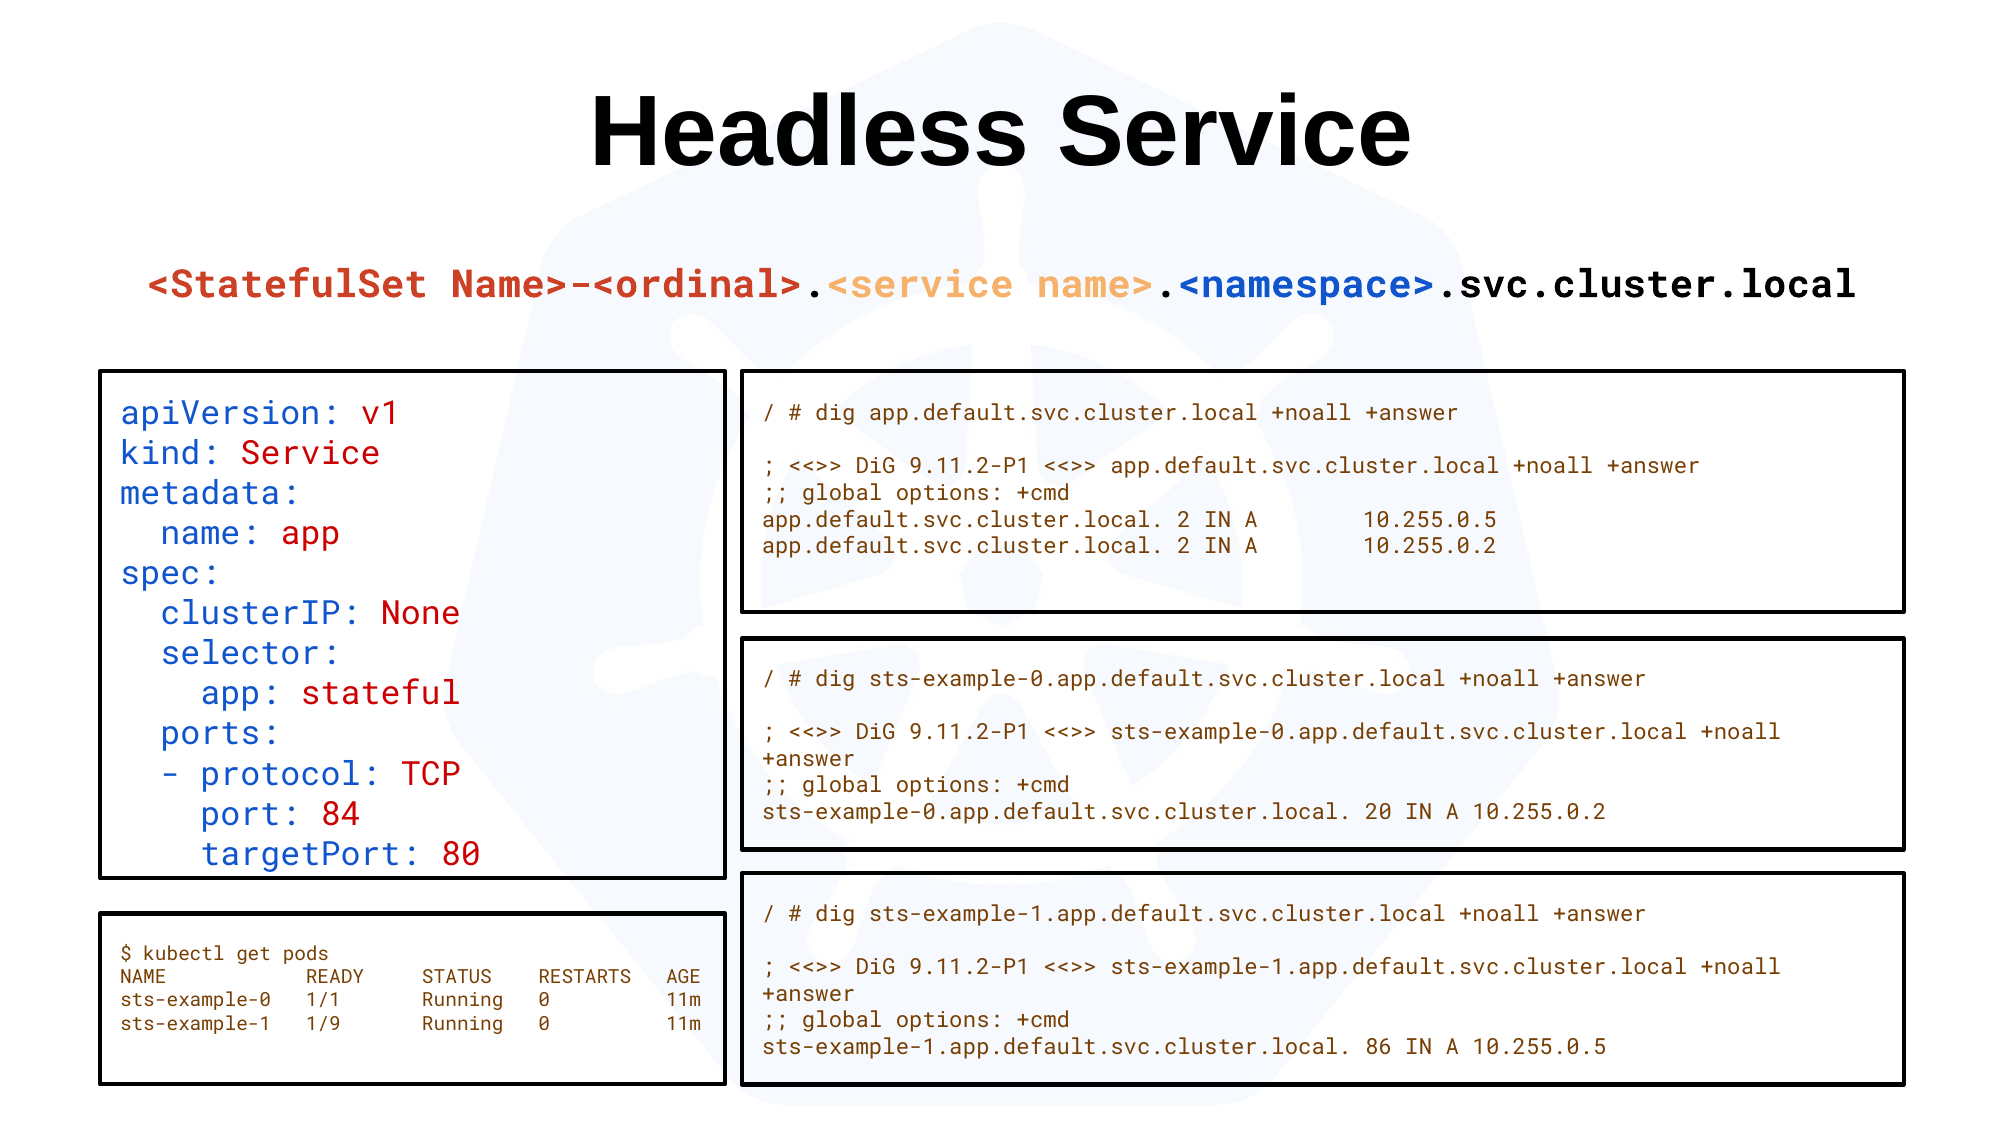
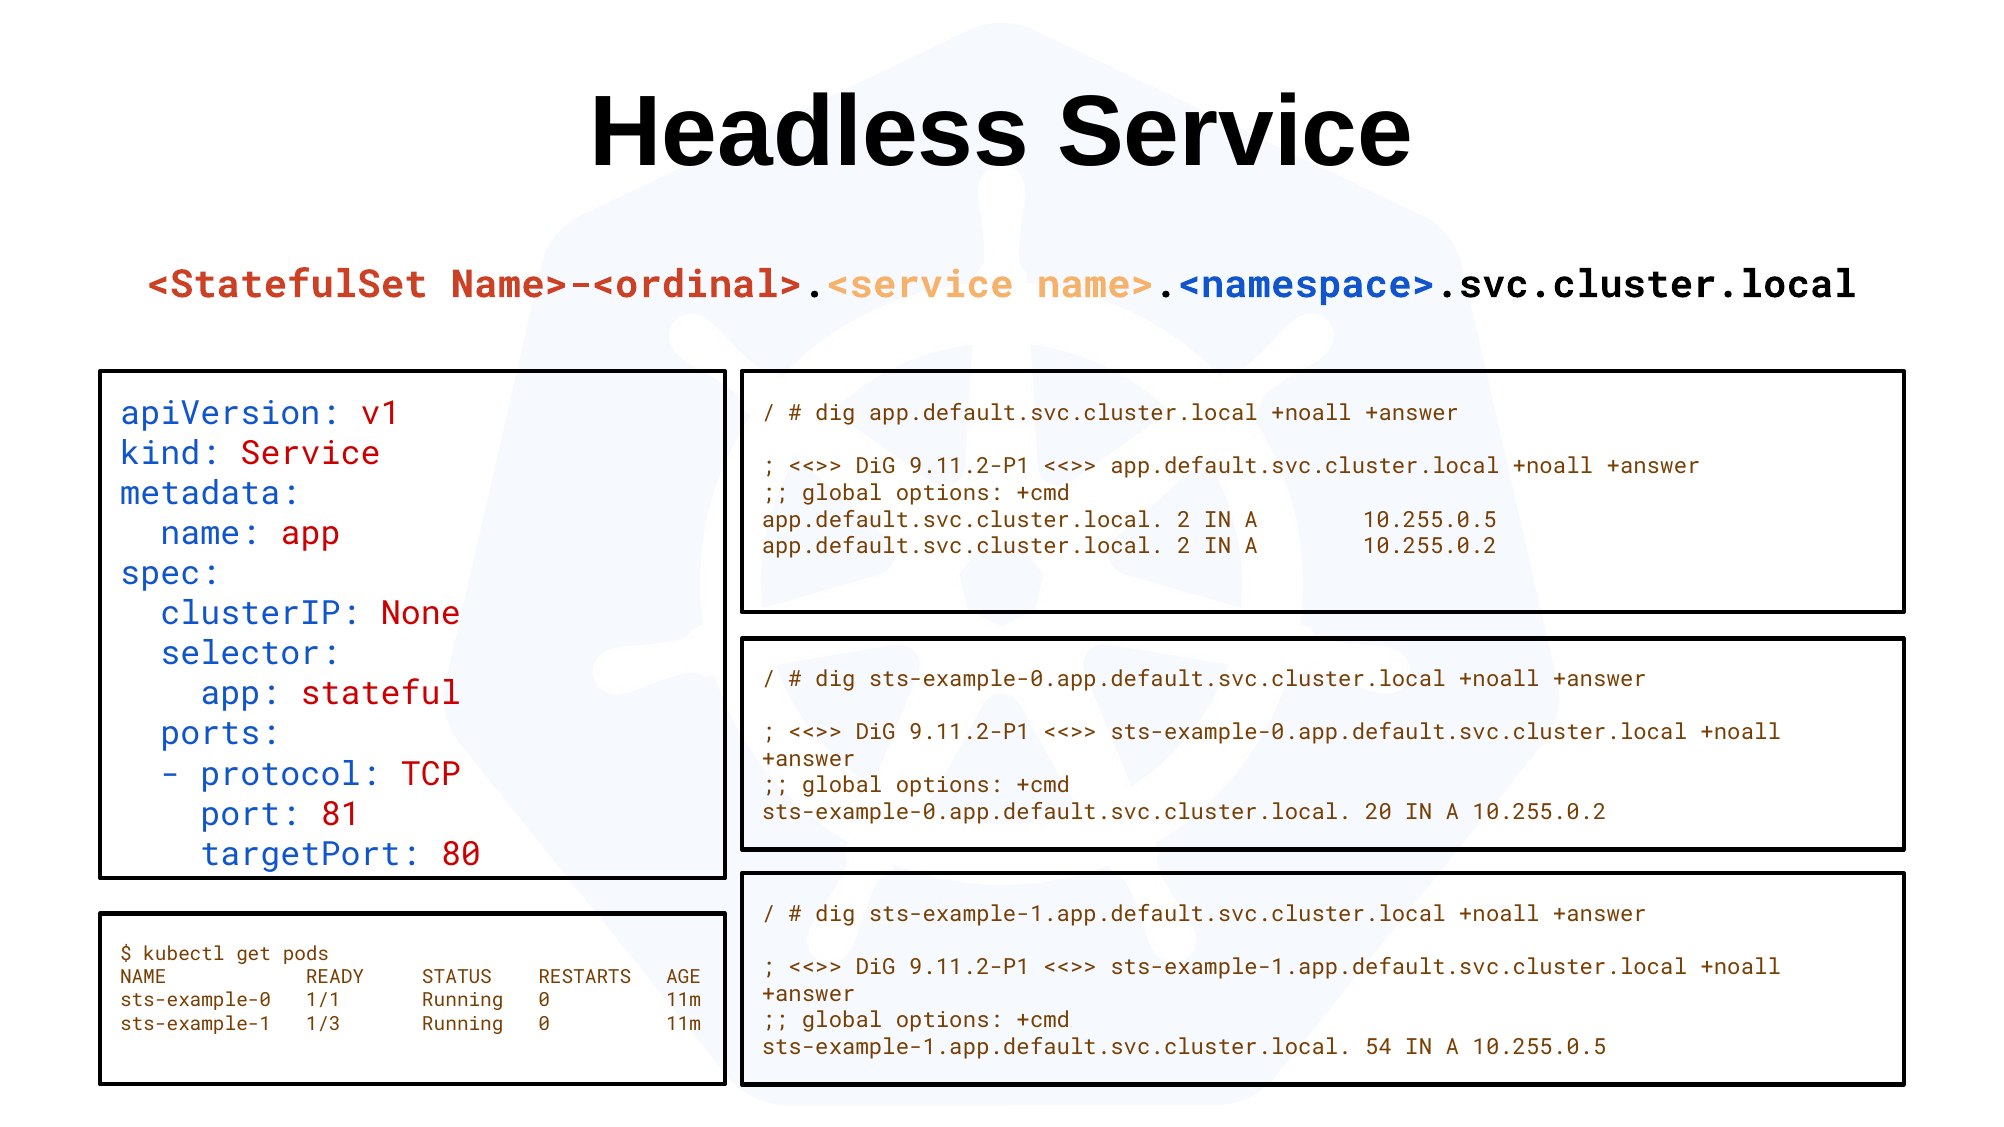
84: 84 -> 81
1/9: 1/9 -> 1/3
86: 86 -> 54
